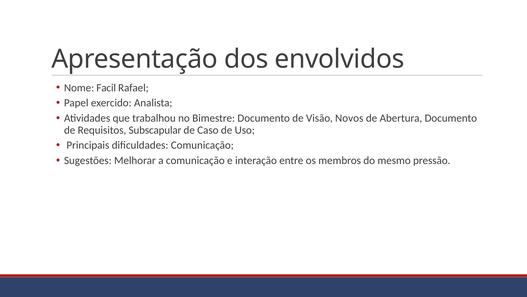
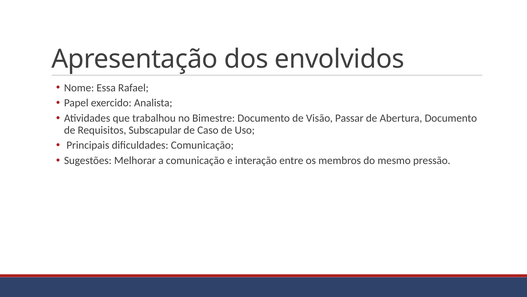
Facil: Facil -> Essa
Novos: Novos -> Passar
